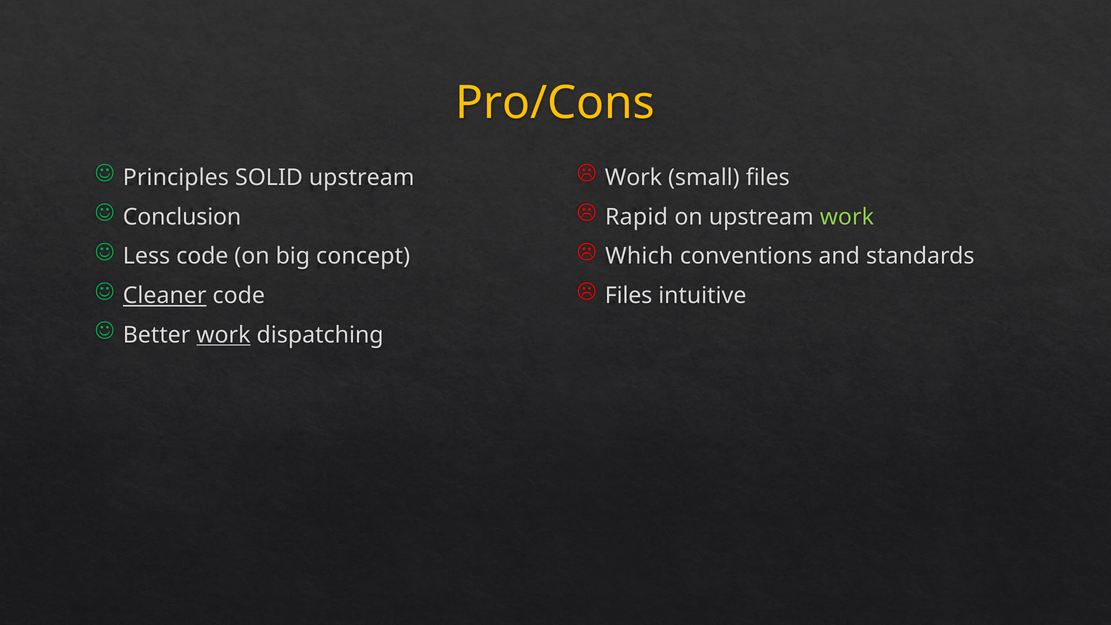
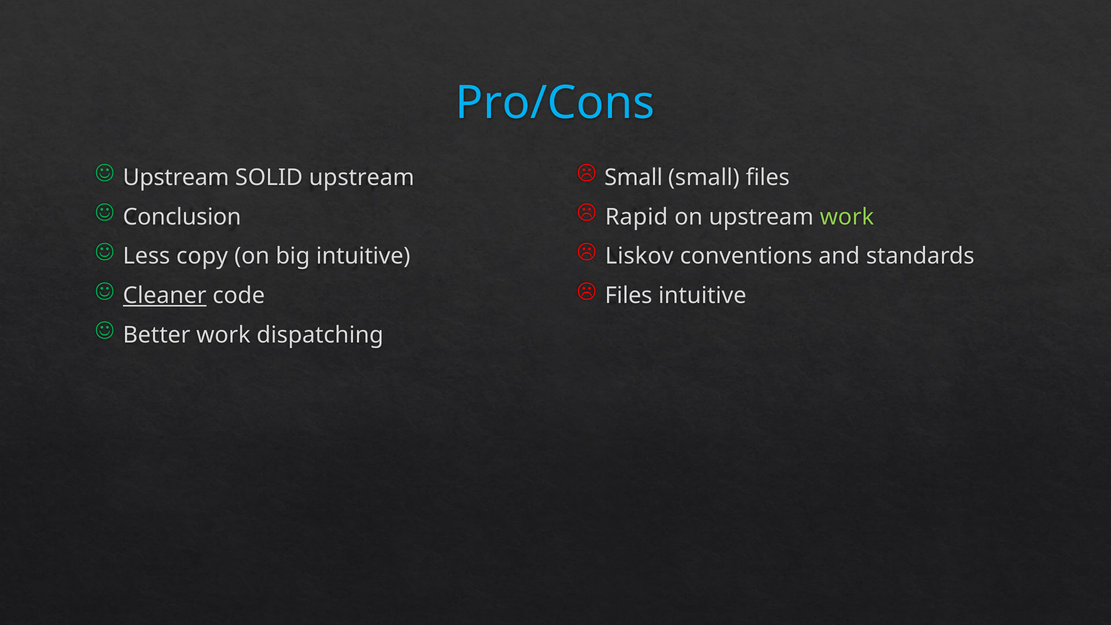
Pro/Cons colour: yellow -> light blue
Principles at (176, 178): Principles -> Upstream
Work at (633, 178): Work -> Small
Less code: code -> copy
big concept: concept -> intuitive
Which: Which -> Liskov
work at (223, 335) underline: present -> none
